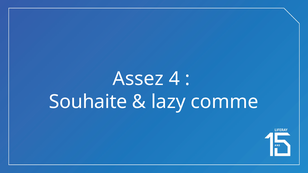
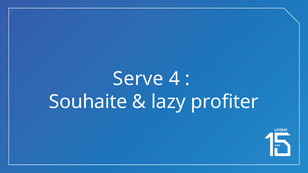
Assez: Assez -> Serve
comme: comme -> profiter
